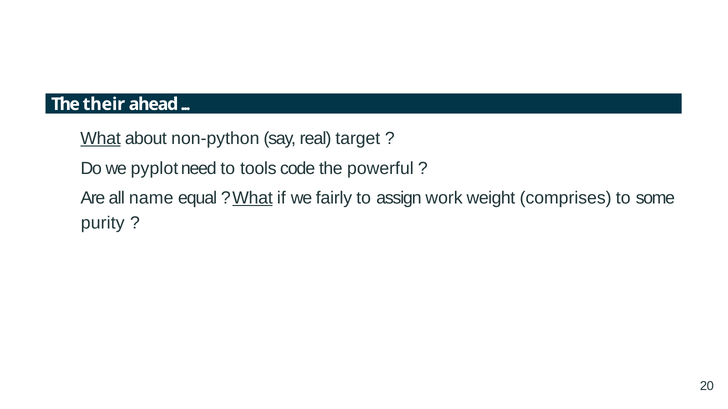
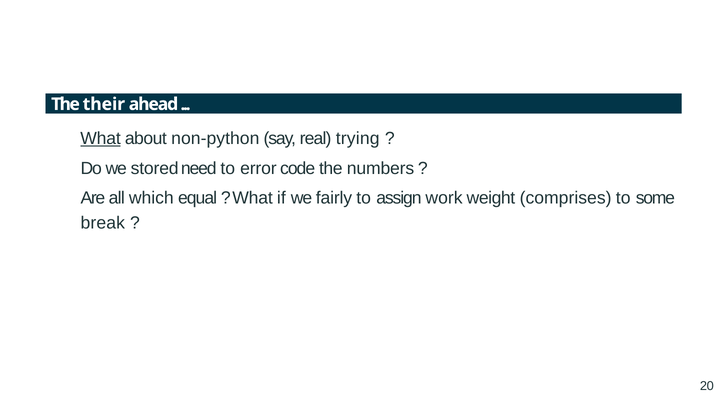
target: target -> trying
pyplot: pyplot -> stored
tools: tools -> error
powerful: powerful -> numbers
name: name -> which
What at (253, 198) underline: present -> none
purity: purity -> break
